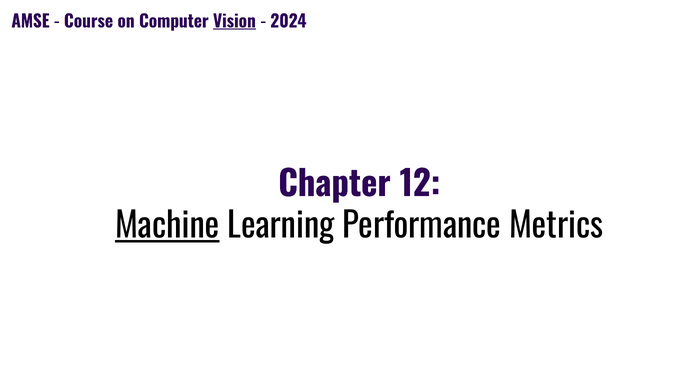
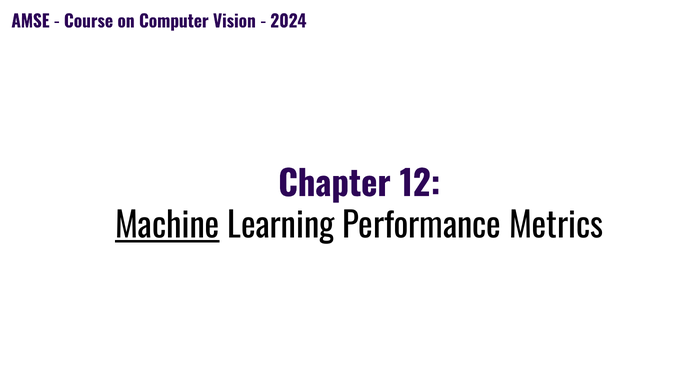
Vision underline: present -> none
